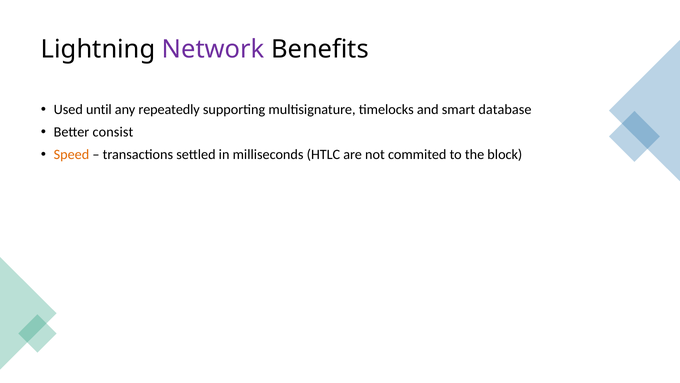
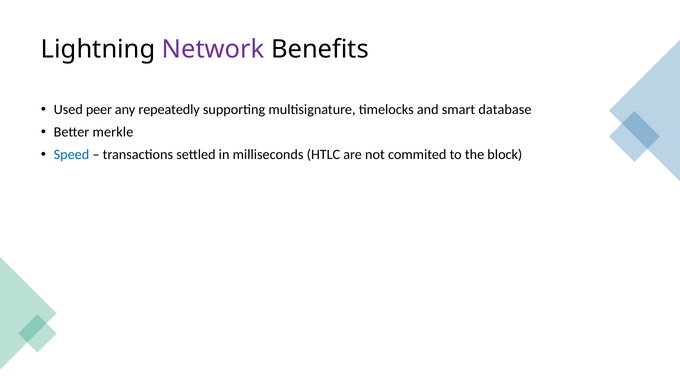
until: until -> peer
consist: consist -> merkle
Speed colour: orange -> blue
